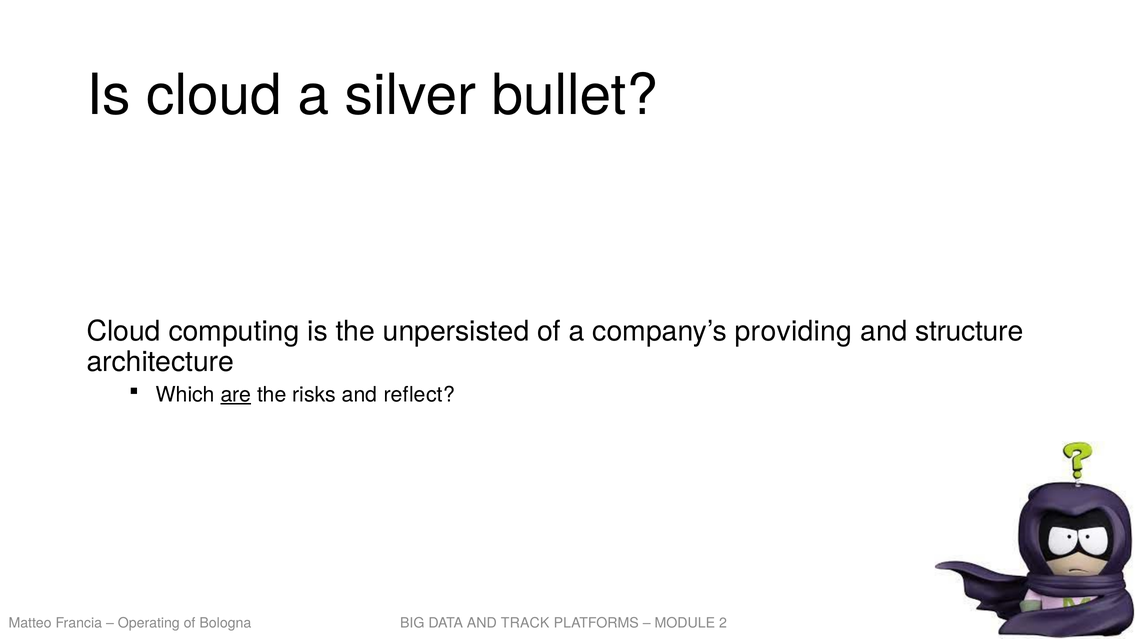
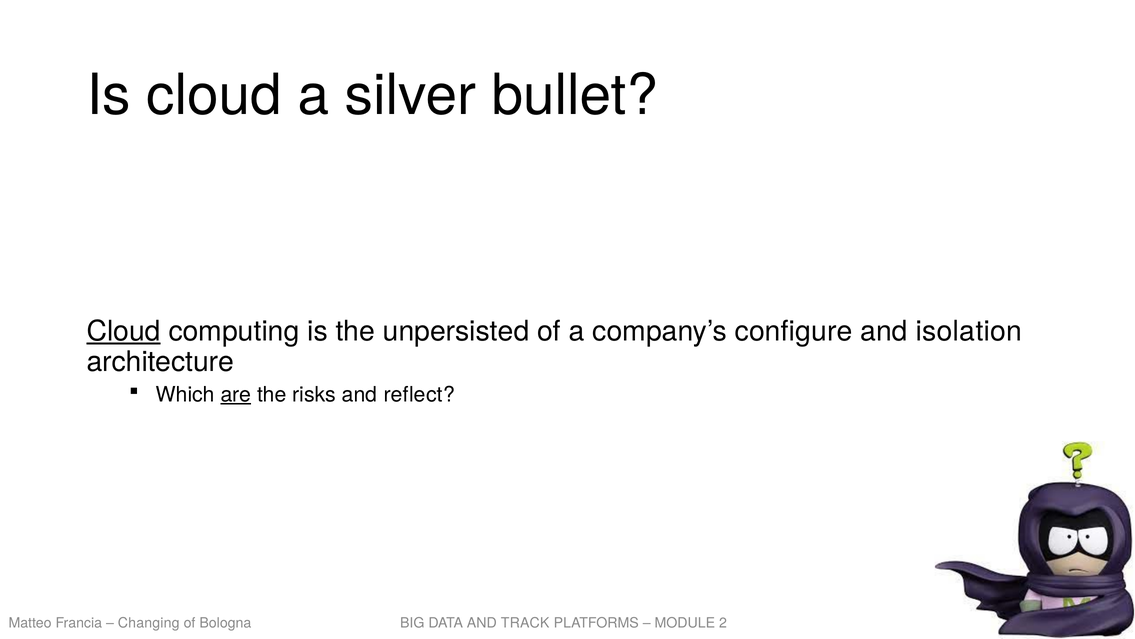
Cloud at (124, 331) underline: none -> present
providing: providing -> configure
structure: structure -> isolation
Operating: Operating -> Changing
